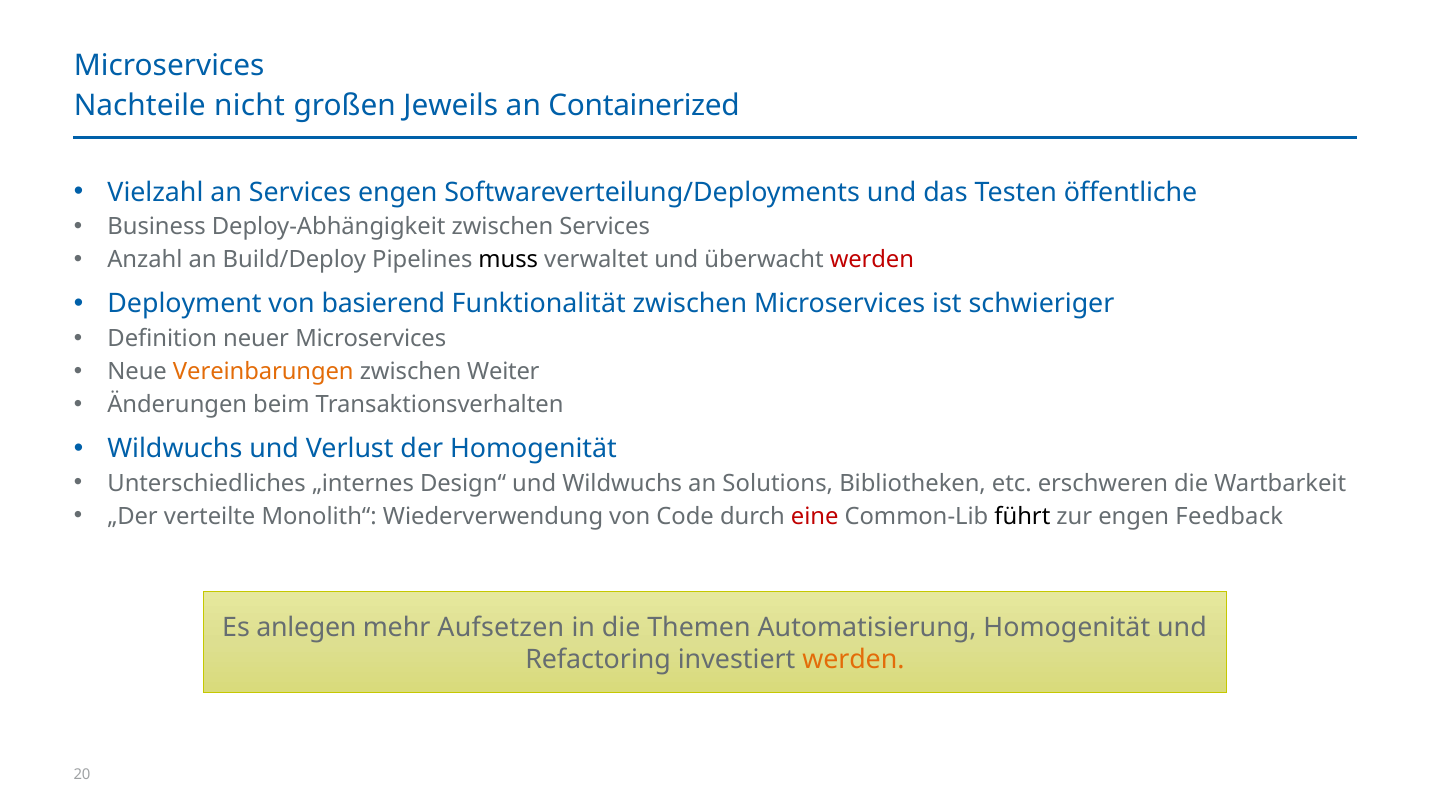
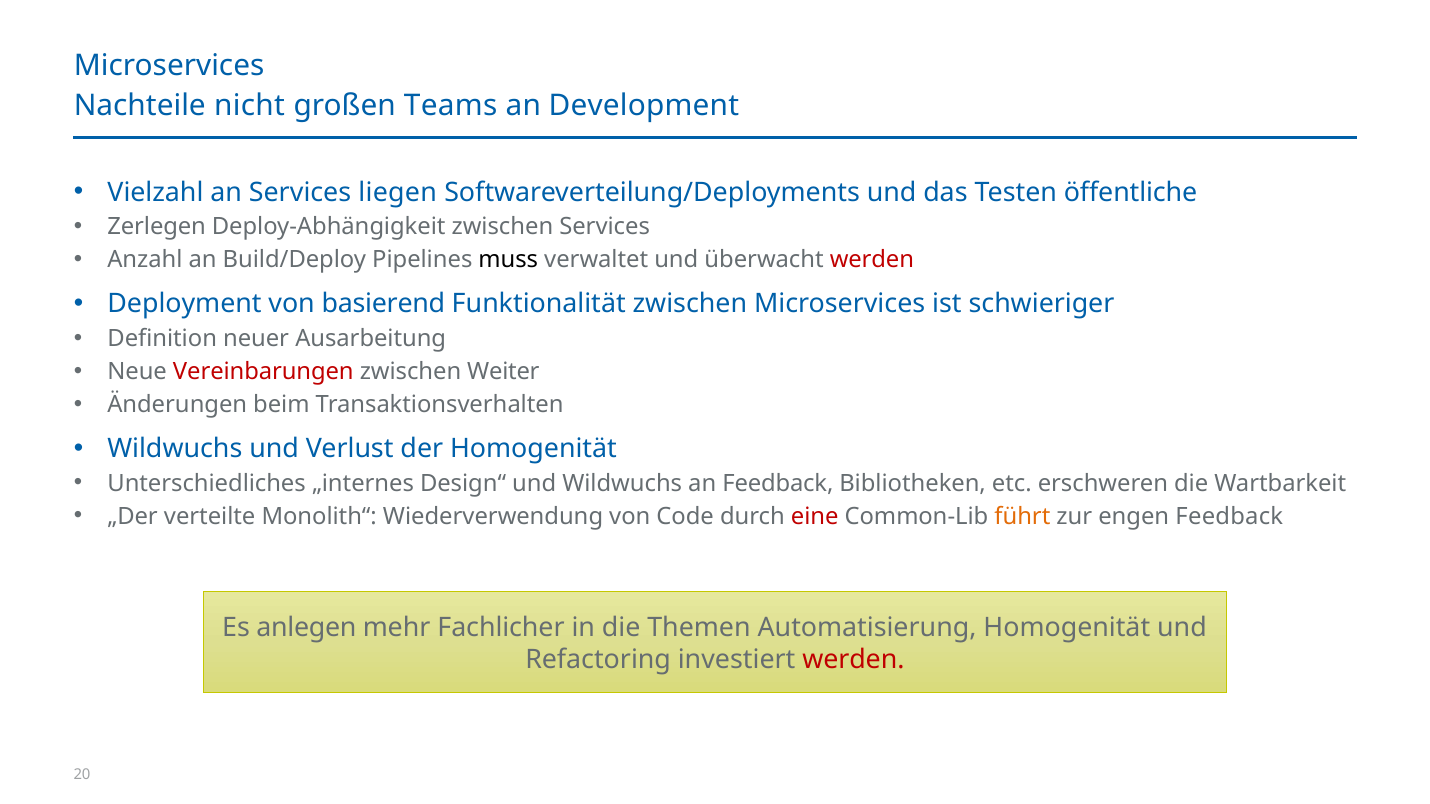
Jeweils: Jeweils -> Teams
Containerized: Containerized -> Development
Services engen: engen -> liegen
Business: Business -> Zerlegen
neuer Microservices: Microservices -> Ausarbeitung
Vereinbarungen colour: orange -> red
an Solutions: Solutions -> Feedback
führt colour: black -> orange
Aufsetzen: Aufsetzen -> Fachlicher
werden at (853, 660) colour: orange -> red
